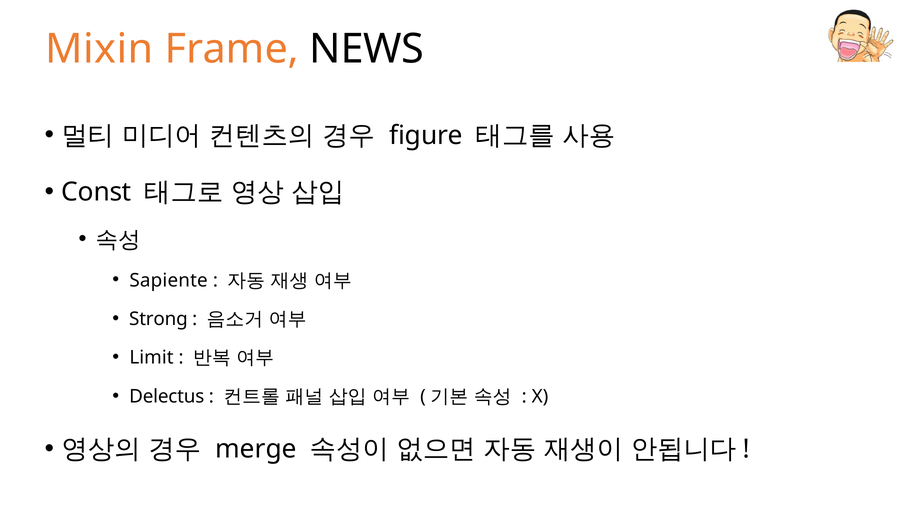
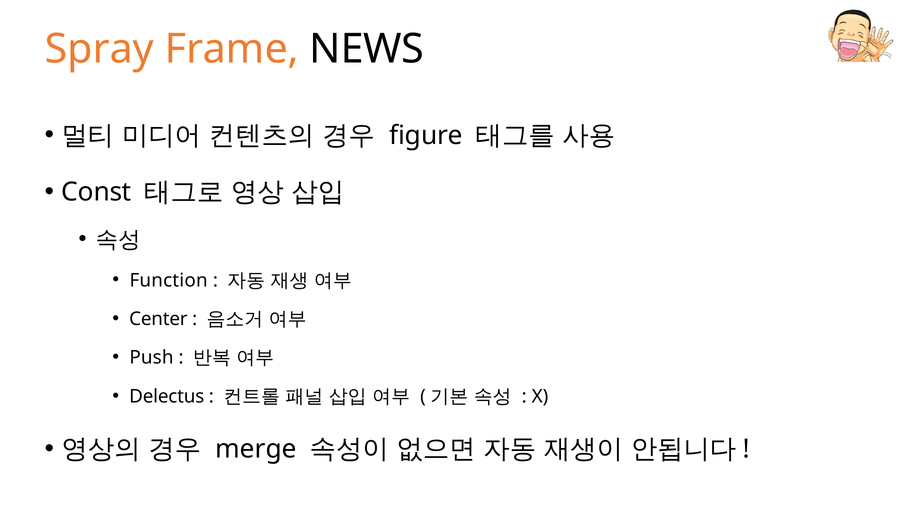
Mixin: Mixin -> Spray
Sapiente: Sapiente -> Function
Strong: Strong -> Center
Limit: Limit -> Push
